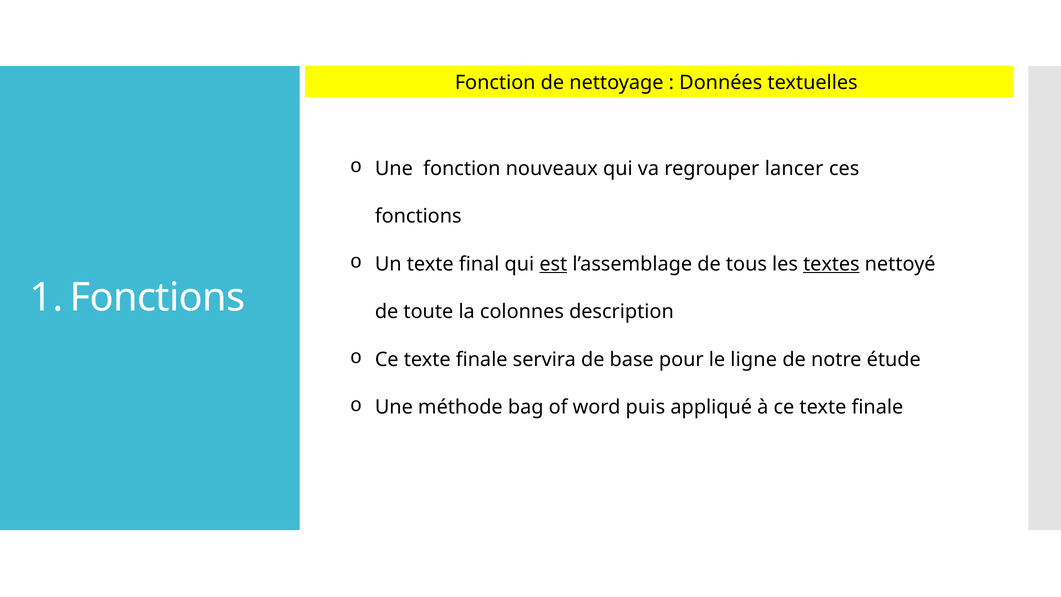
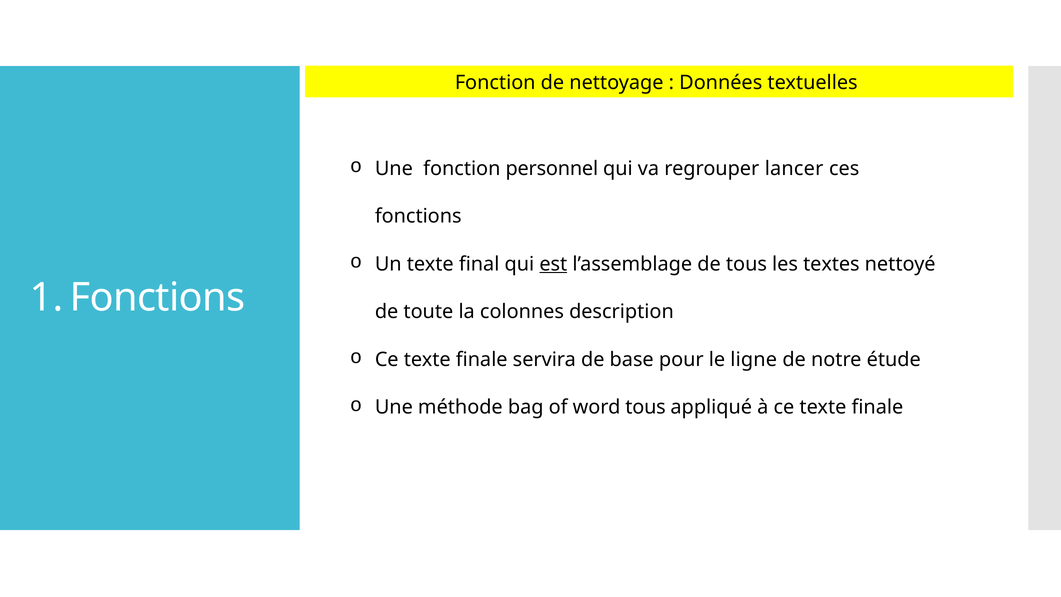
nouveaux: nouveaux -> personnel
textes underline: present -> none
word puis: puis -> tous
